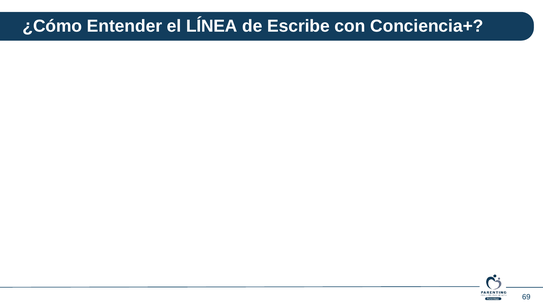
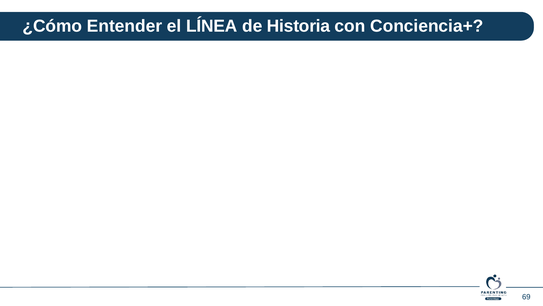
Escribe: Escribe -> Historia
